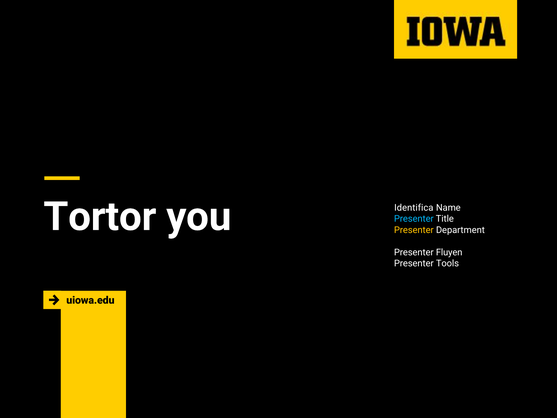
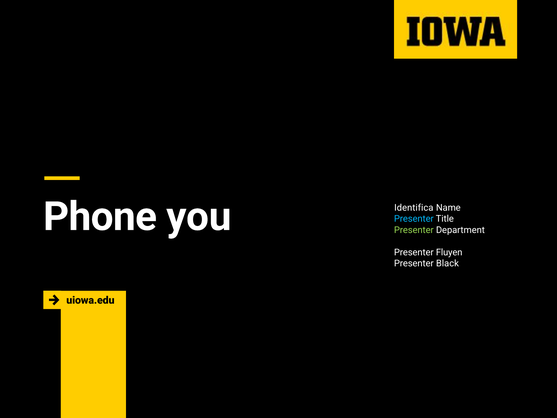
Tortor: Tortor -> Phone
Presenter at (414, 230) colour: yellow -> light green
Tools: Tools -> Black
